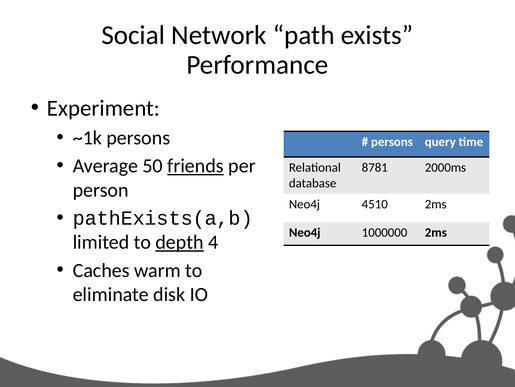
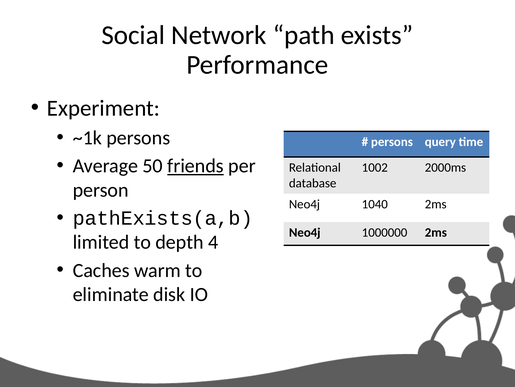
8781: 8781 -> 1002
4510: 4510 -> 1040
depth underline: present -> none
